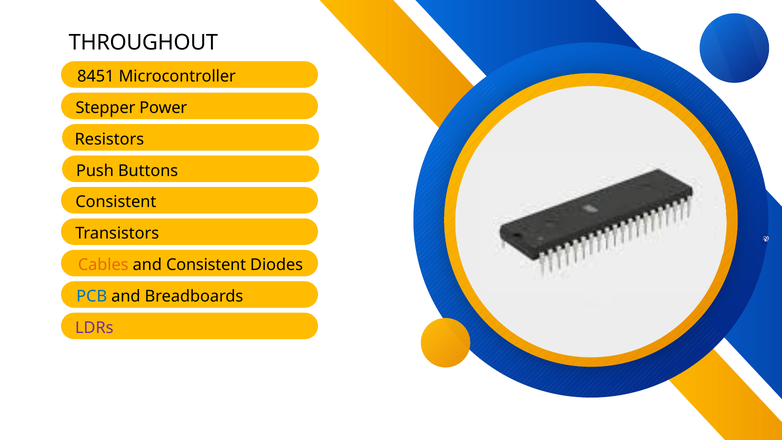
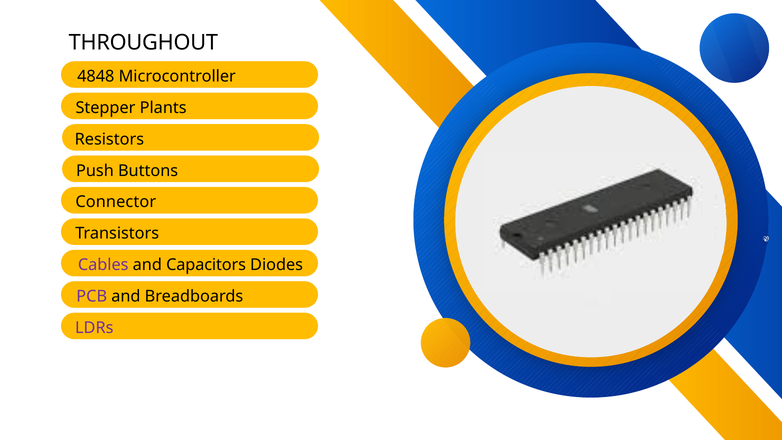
8451: 8451 -> 4848
Power: Power -> Plants
Consistent at (116, 202): Consistent -> Connector
Cables colour: orange -> purple
and Consistent: Consistent -> Capacitors
PCB colour: blue -> purple
